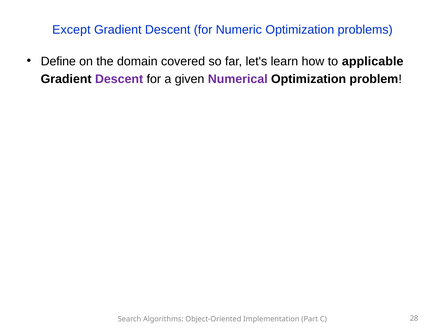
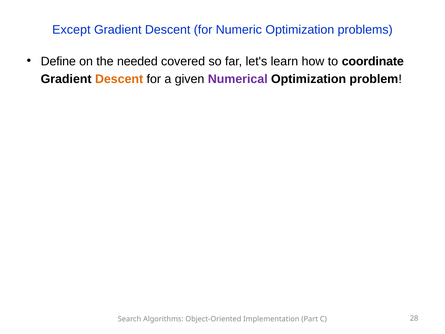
domain: domain -> needed
applicable: applicable -> coordinate
Descent at (119, 79) colour: purple -> orange
